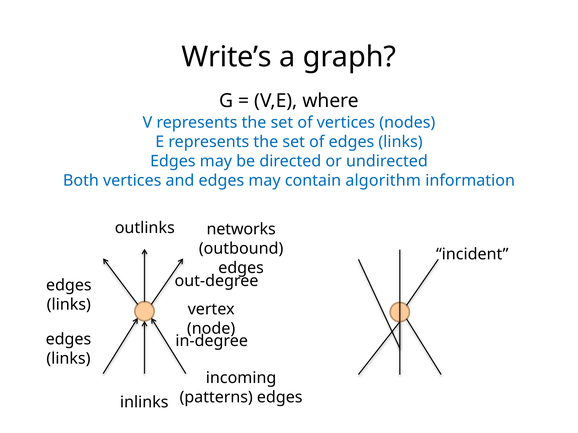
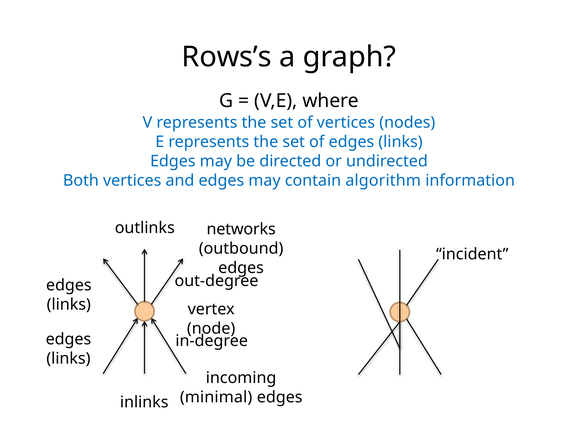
Write’s: Write’s -> Rows’s
patterns: patterns -> minimal
